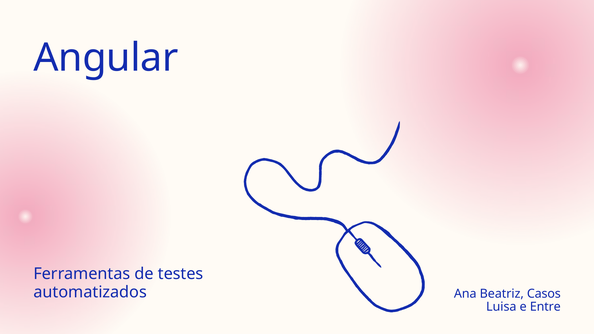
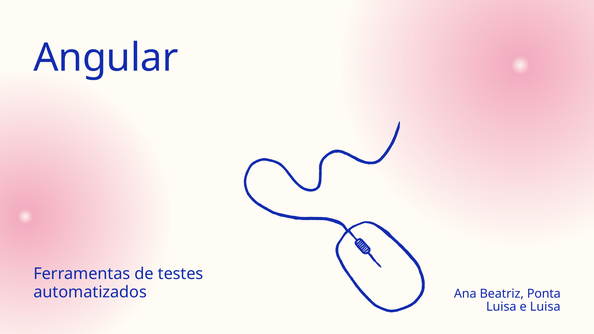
Casos: Casos -> Ponta
e Entre: Entre -> Luisa
